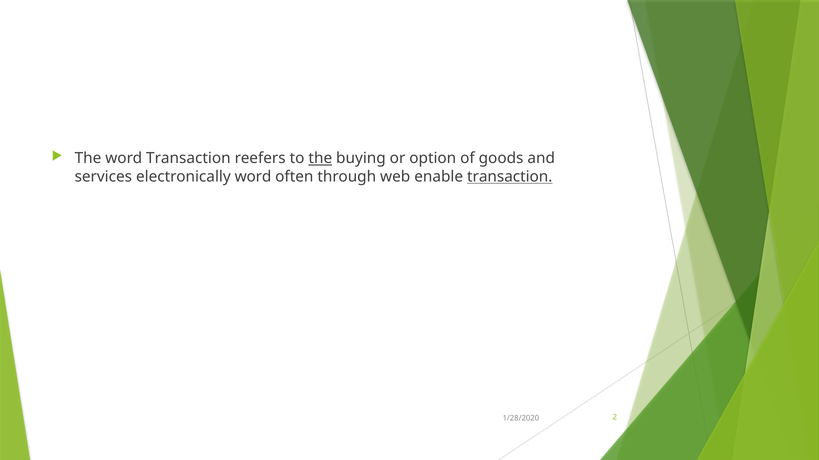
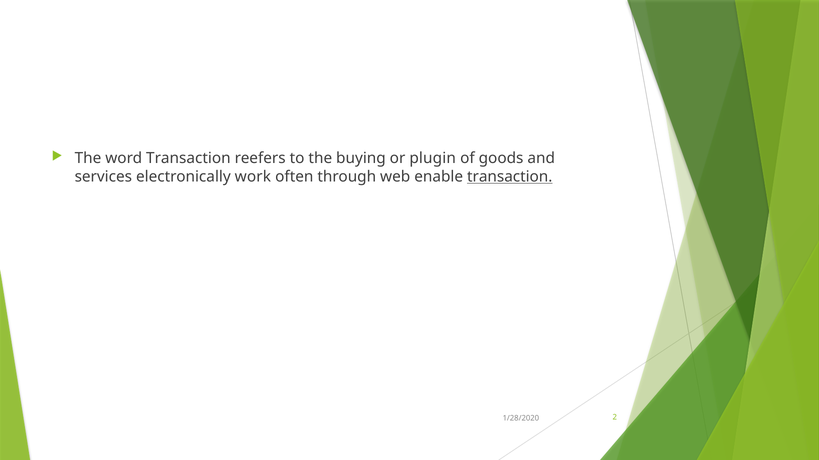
the at (320, 159) underline: present -> none
option: option -> plugin
electronically word: word -> work
